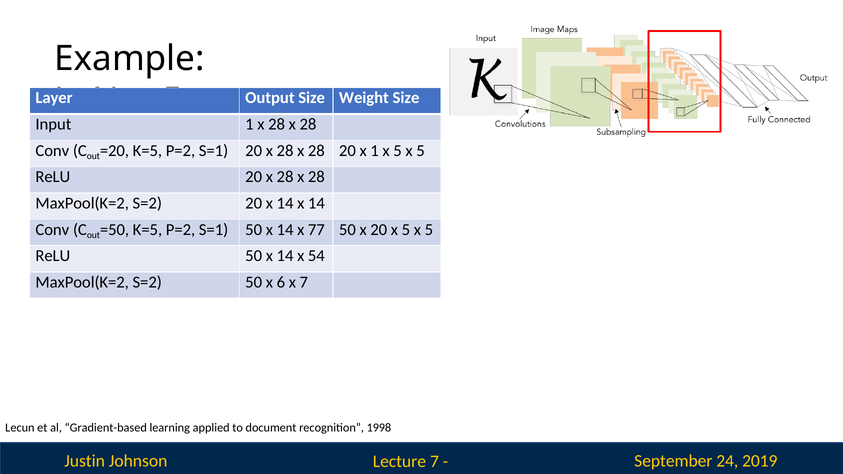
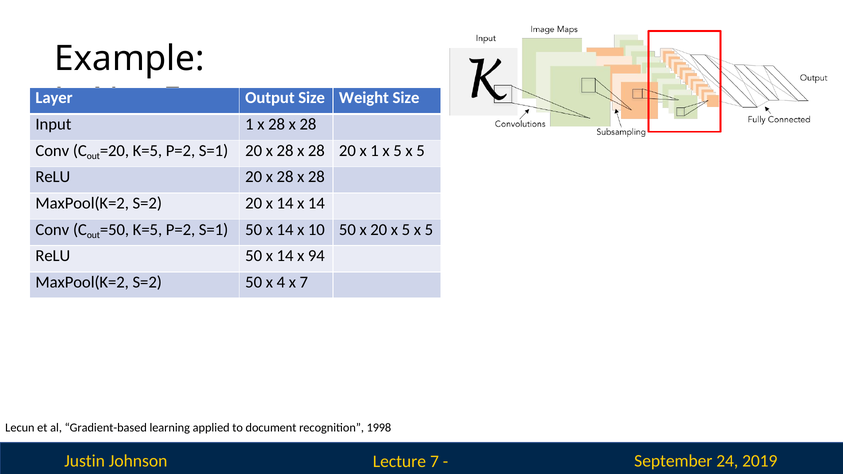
14 x 77: 77 -> 10
54: 54 -> 94
6: 6 -> 4
